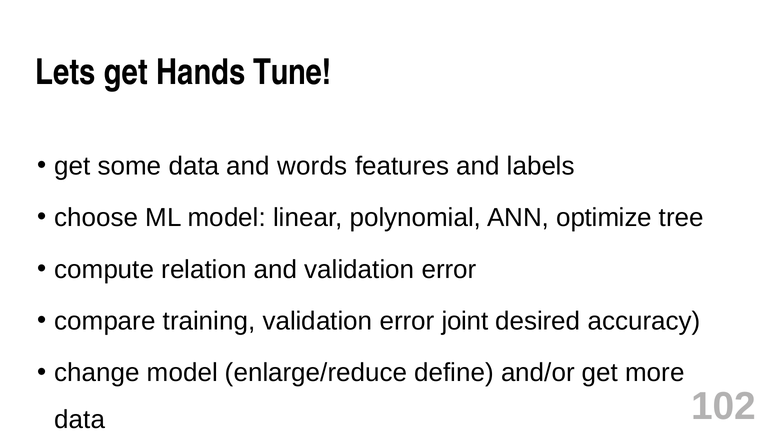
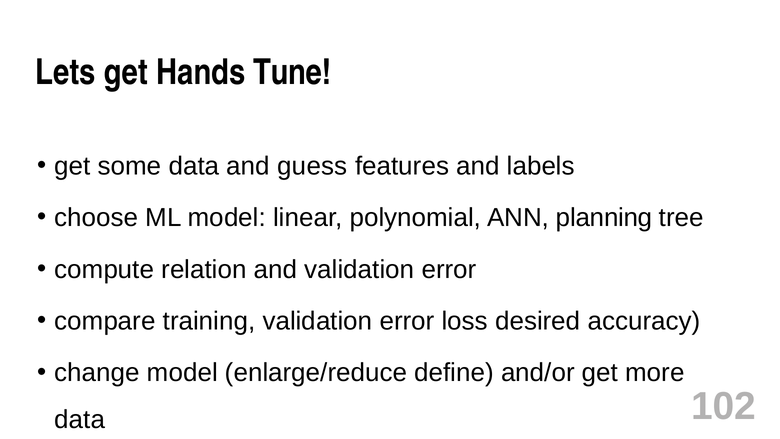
words: words -> guess
optimize: optimize -> planning
joint: joint -> loss
